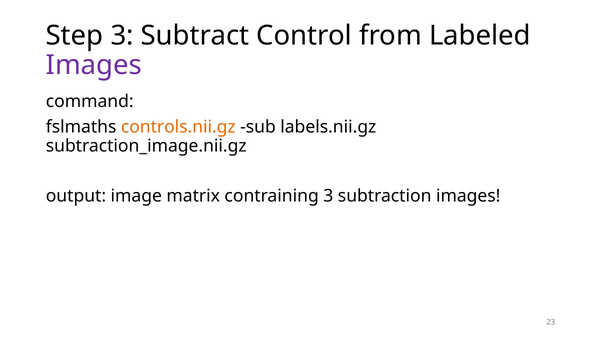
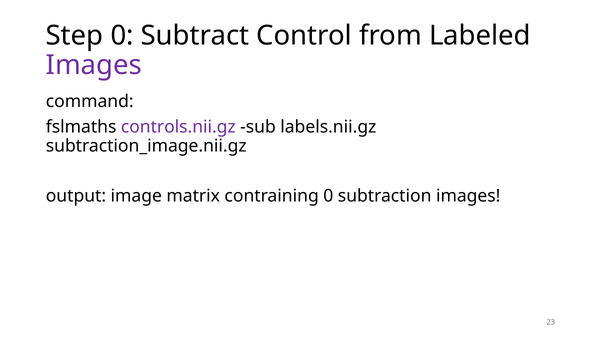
Step 3: 3 -> 0
controls.nii.gz colour: orange -> purple
contraining 3: 3 -> 0
